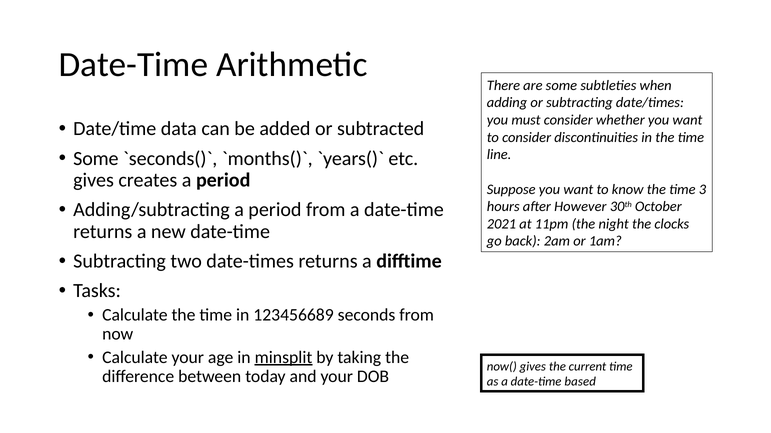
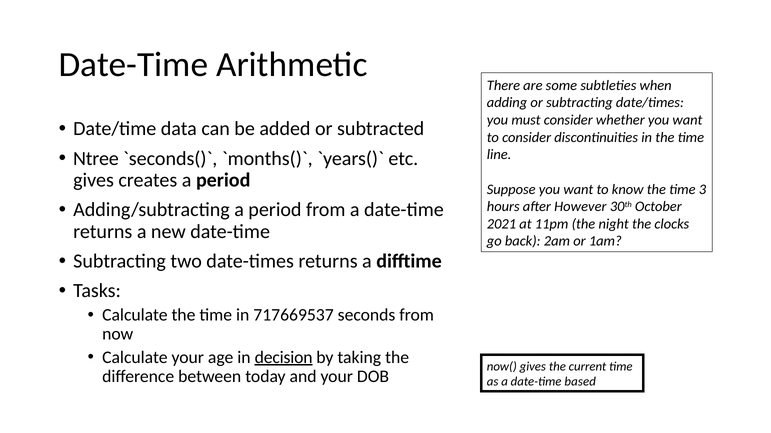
Some at (96, 159): Some -> Ntree
123456689: 123456689 -> 717669537
minsplit: minsplit -> decision
